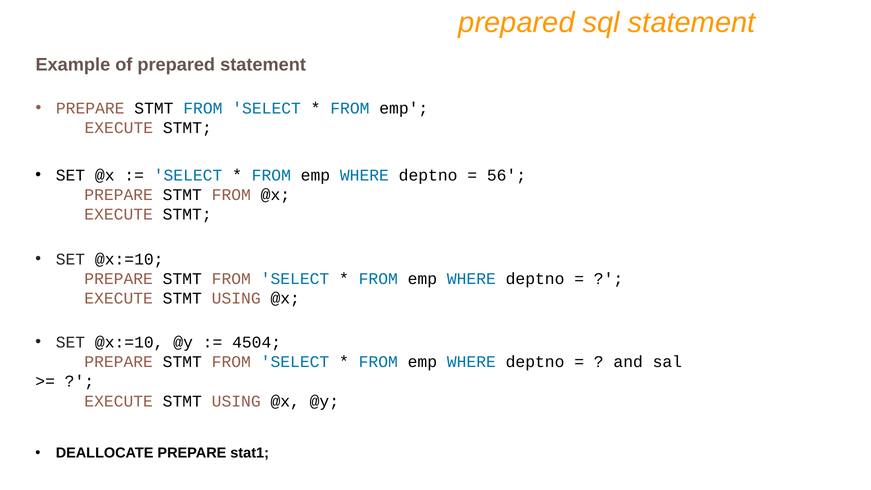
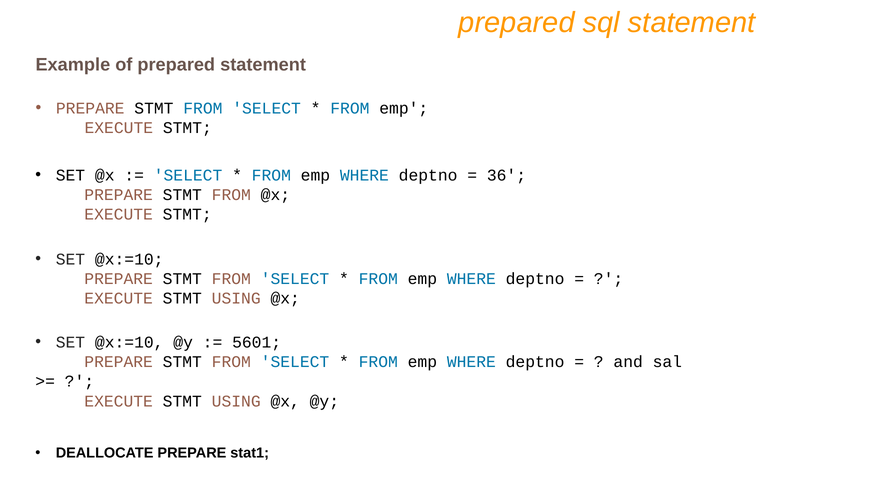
56: 56 -> 36
4504: 4504 -> 5601
